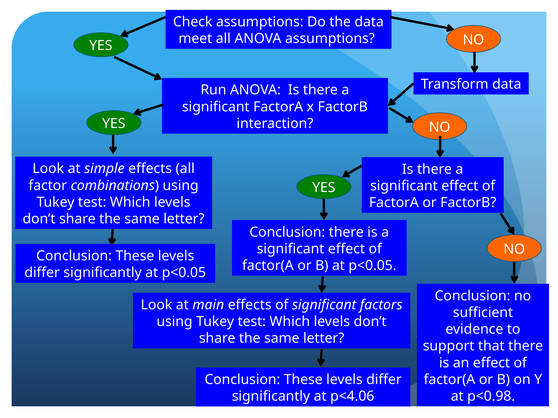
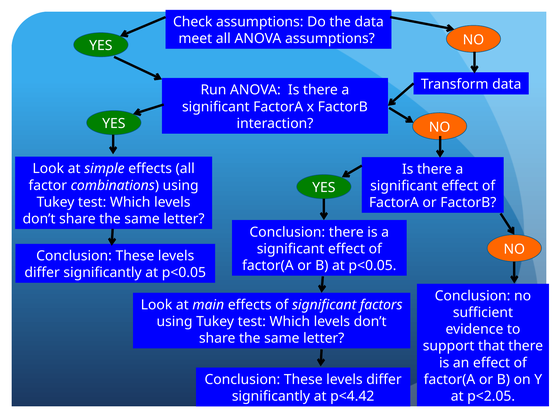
p<0.98: p<0.98 -> p<2.05
p<4.06: p<4.06 -> p<4.42
